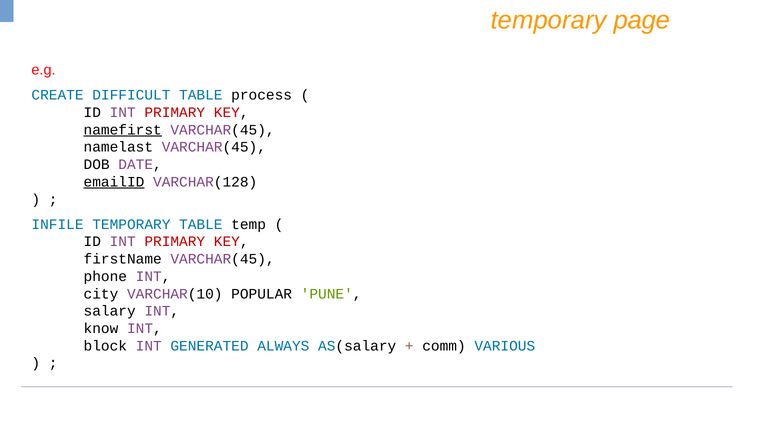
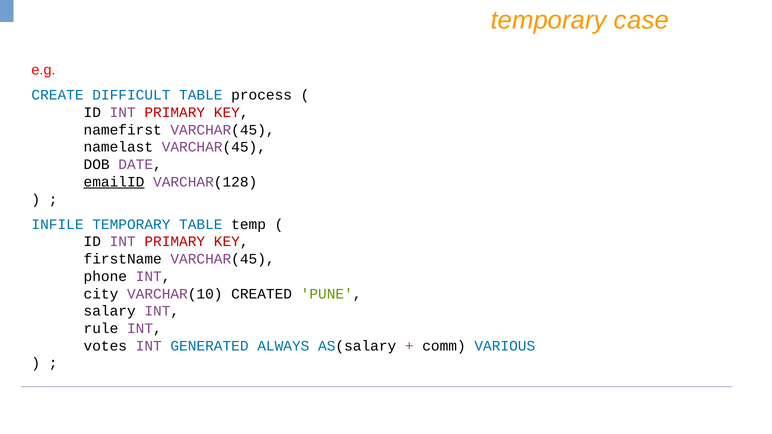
page: page -> case
namefirst underline: present -> none
POPULAR: POPULAR -> CREATED
know: know -> rule
block: block -> votes
